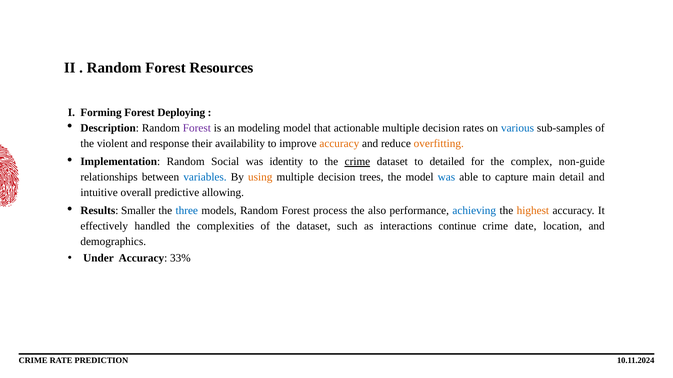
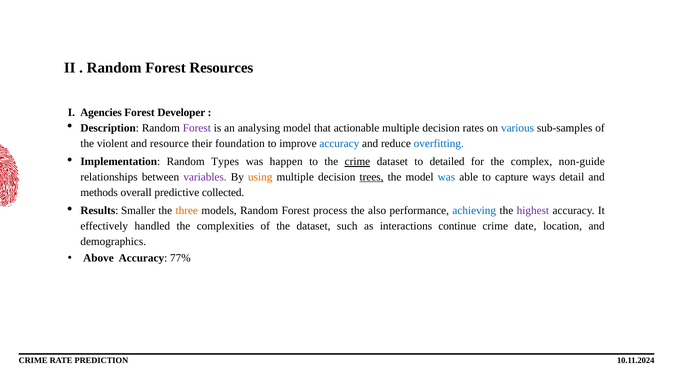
Forming: Forming -> Agencies
Deploying: Deploying -> Developer
modeling: modeling -> analysing
response: response -> resource
availability: availability -> foundation
accuracy at (339, 144) colour: orange -> blue
overfitting colour: orange -> blue
Social: Social -> Types
identity: identity -> happen
variables colour: blue -> purple
trees underline: none -> present
main: main -> ways
intuitive: intuitive -> methods
allowing: allowing -> collected
three colour: blue -> orange
highest colour: orange -> purple
Under: Under -> Above
33%: 33% -> 77%
